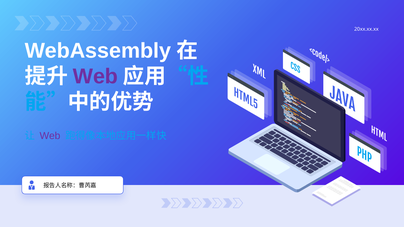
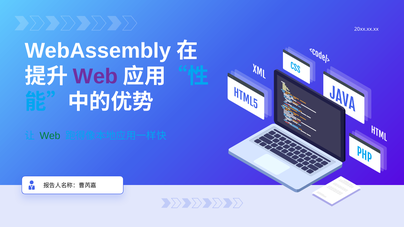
Web at (50, 136) colour: purple -> green
